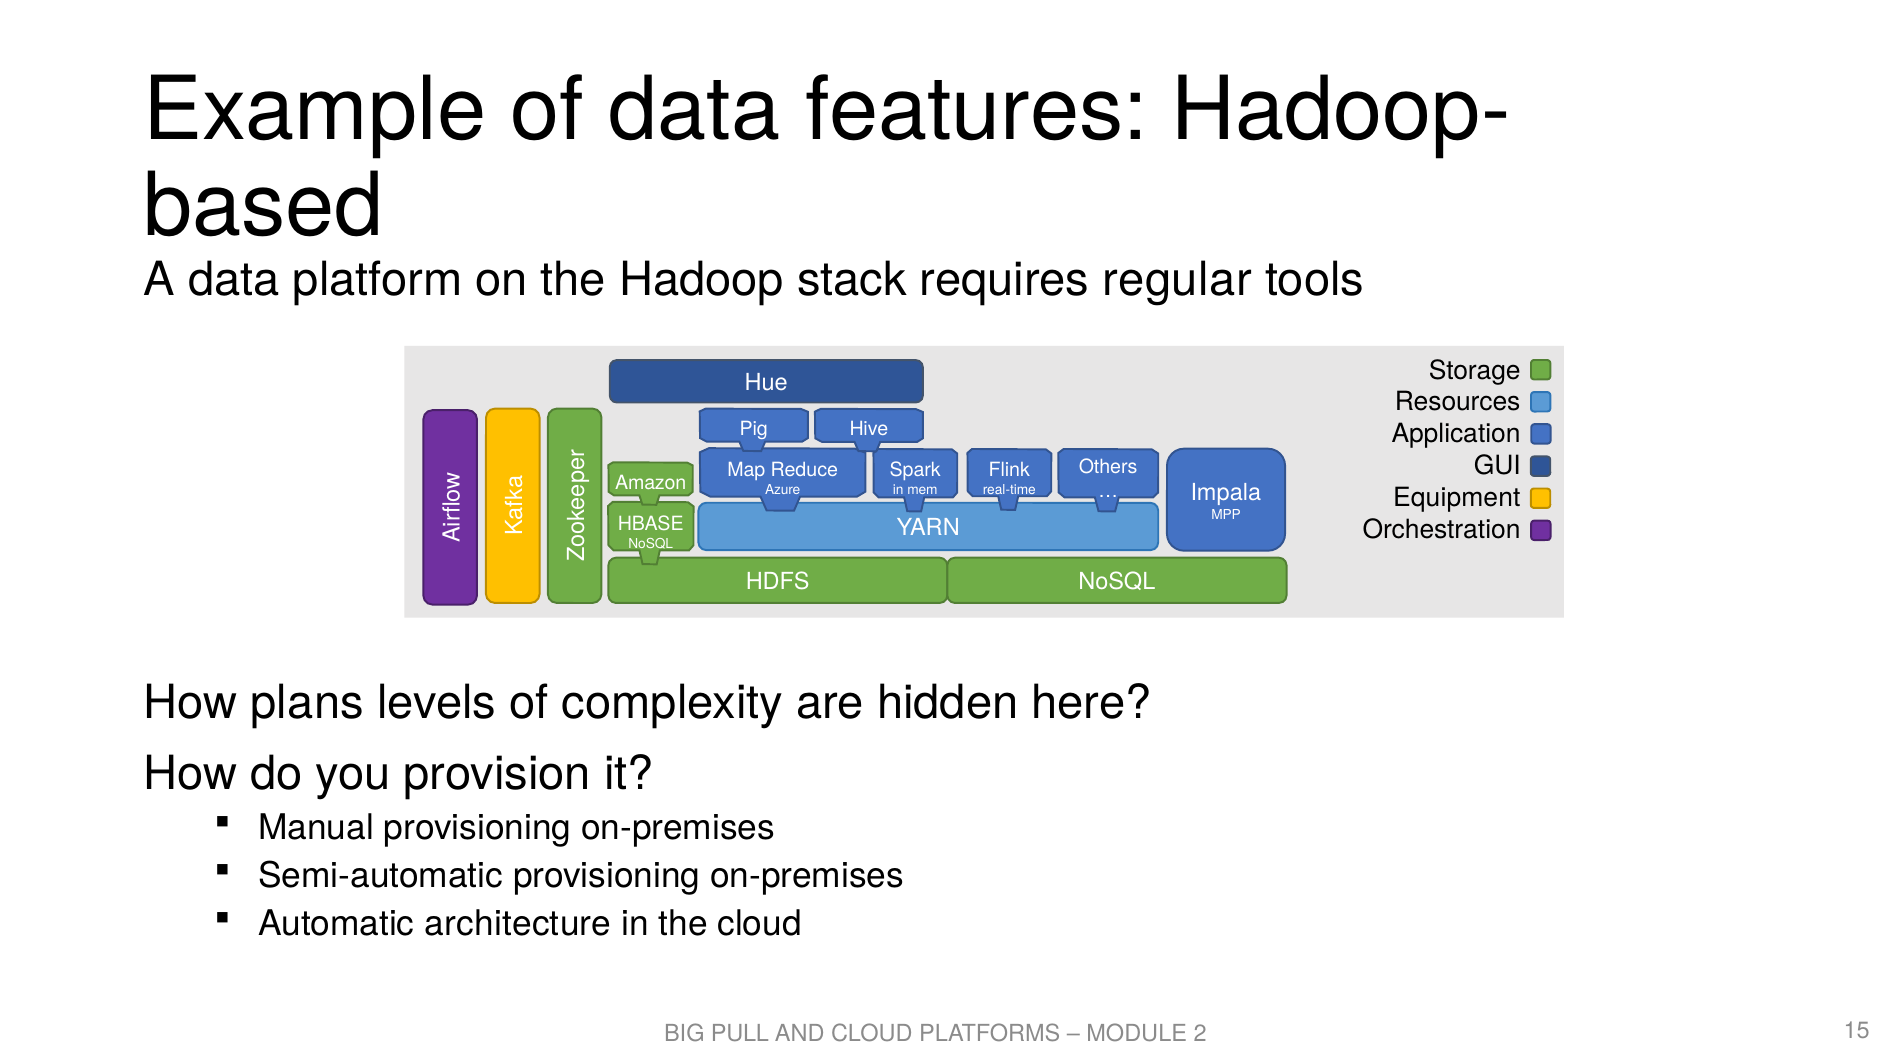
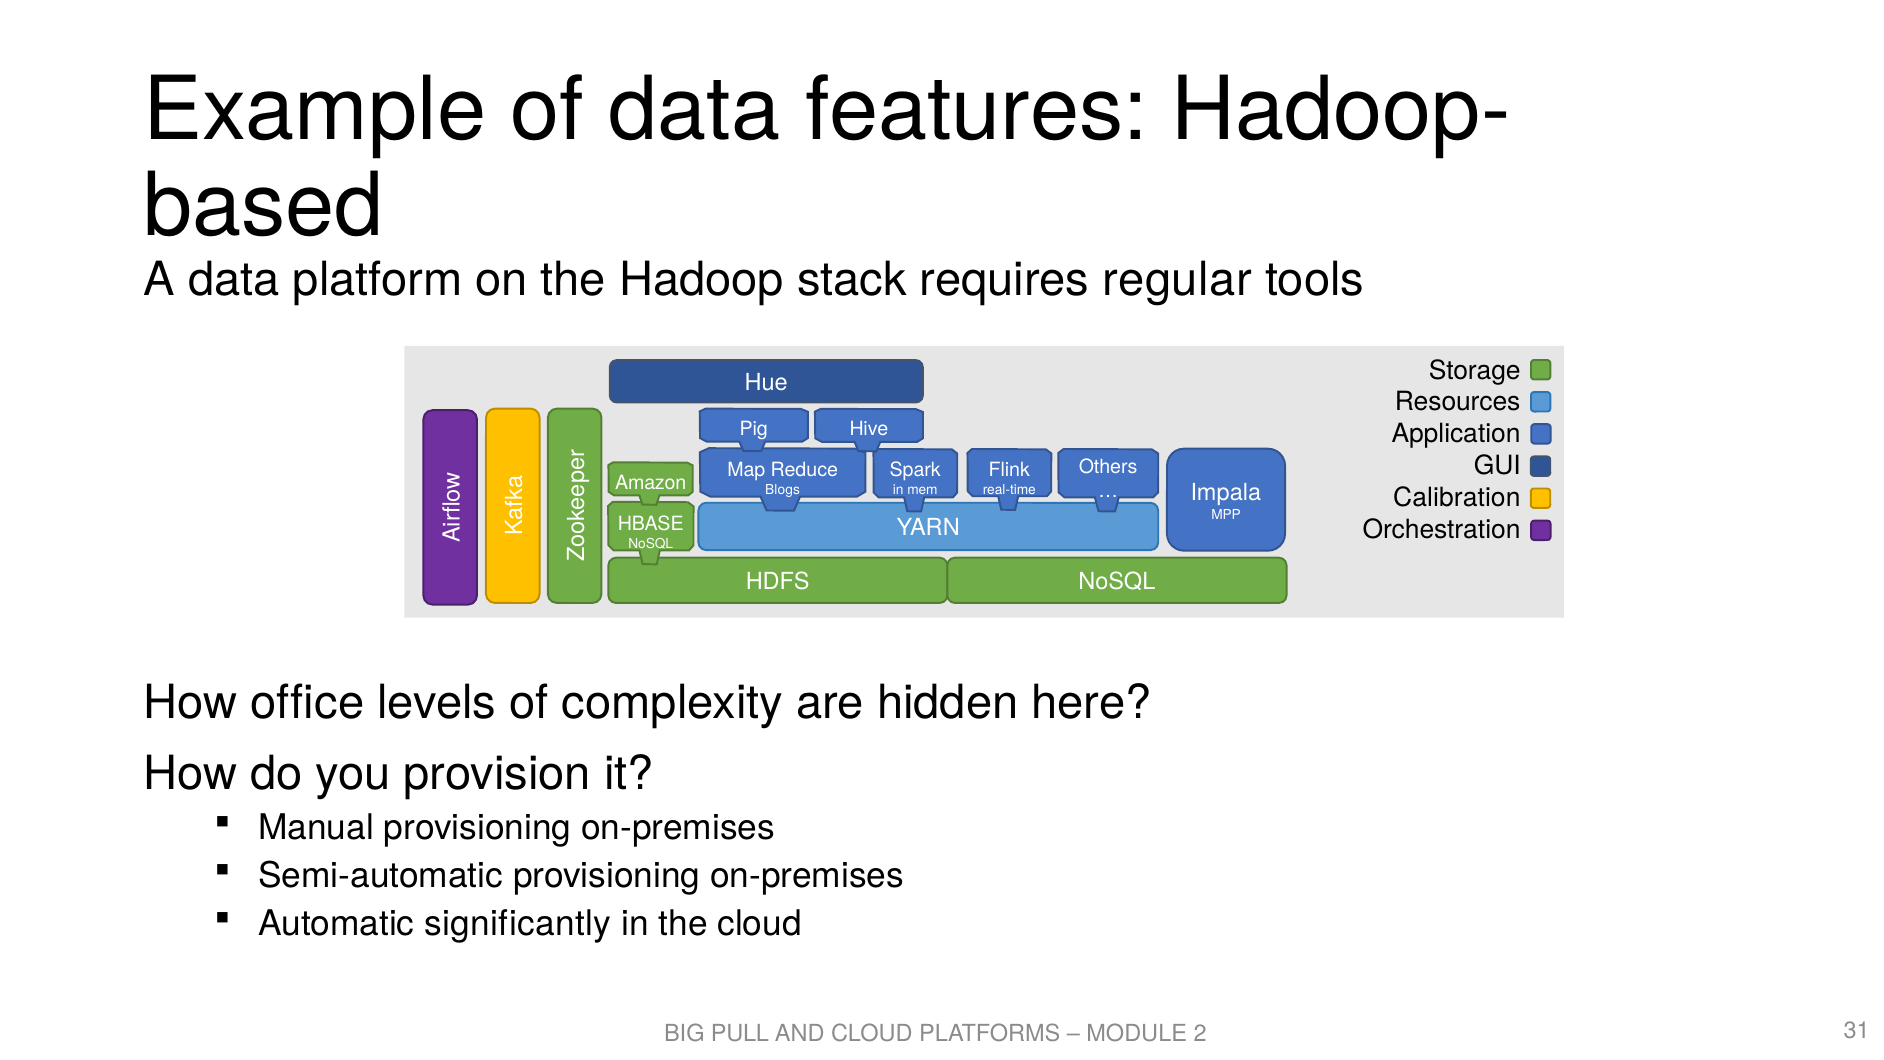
Azure: Azure -> Blogs
Equipment: Equipment -> Calibration
plans: plans -> office
architecture: architecture -> significantly
15: 15 -> 31
